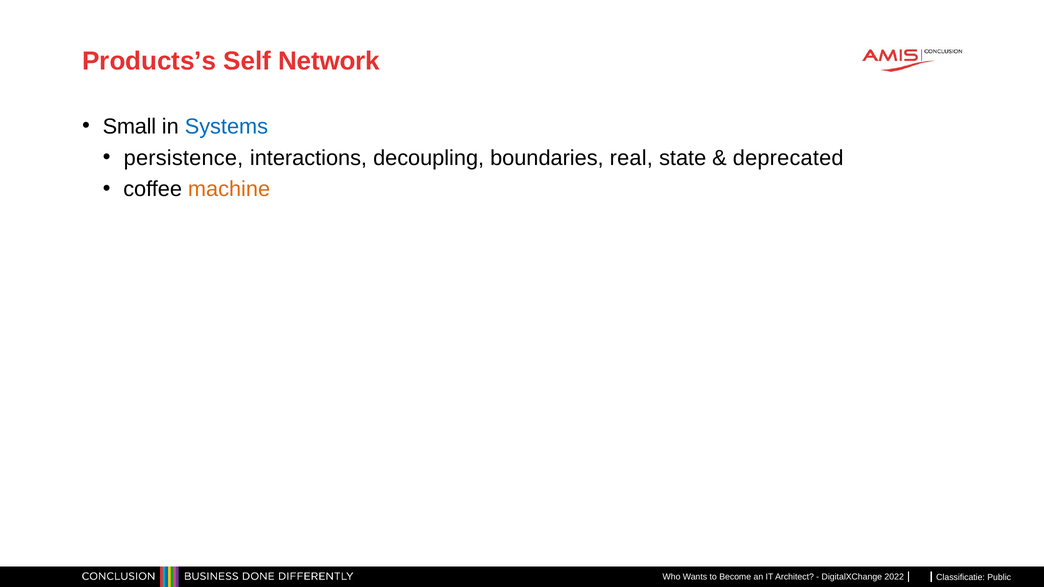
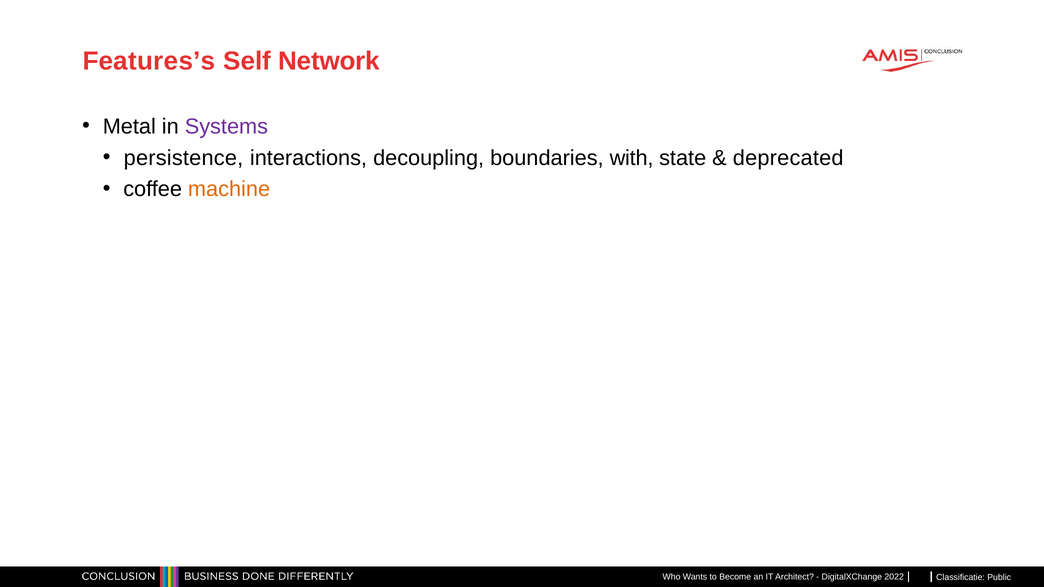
Products’s: Products’s -> Features’s
Small: Small -> Metal
Systems colour: blue -> purple
real: real -> with
